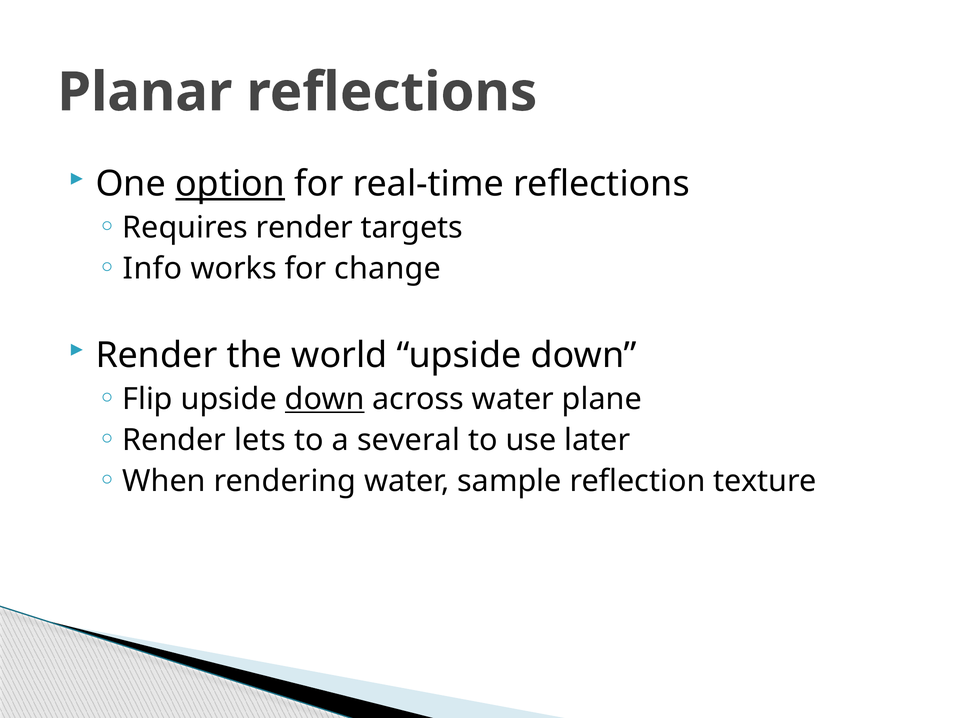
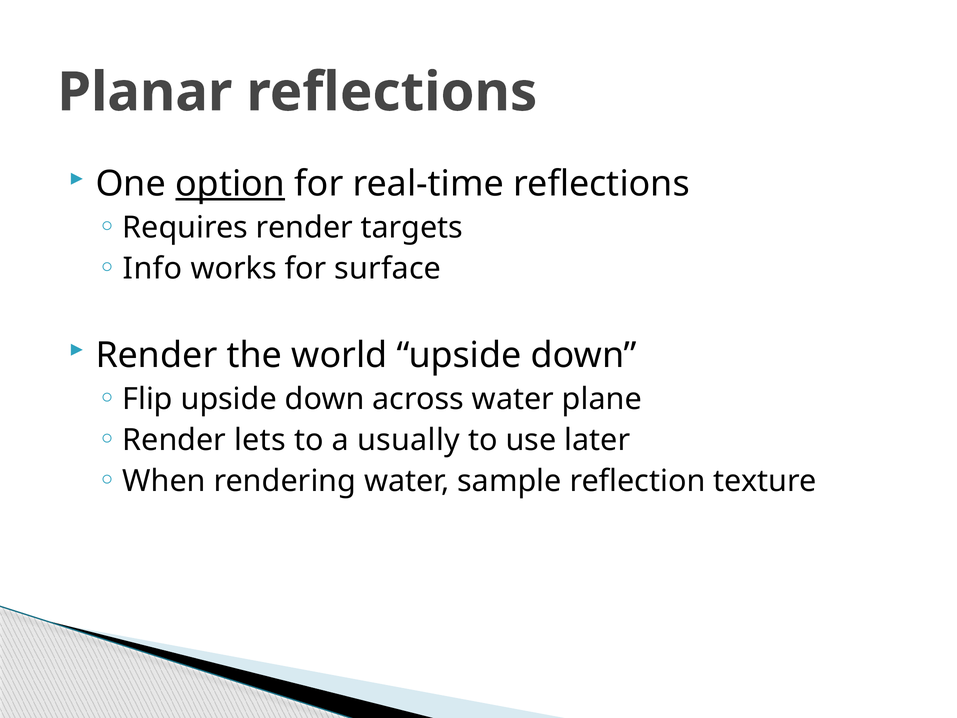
change: change -> surface
down at (325, 399) underline: present -> none
several: several -> usually
